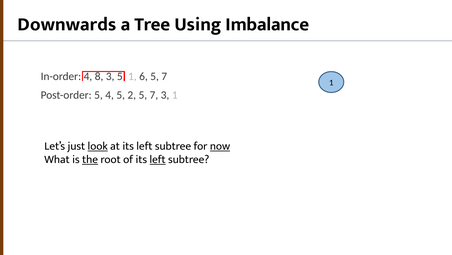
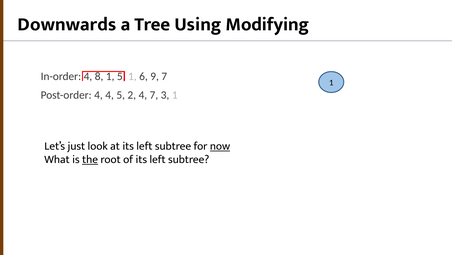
Imbalance: Imbalance -> Modifying
8 3: 3 -> 1
6 5: 5 -> 9
Post-order 5: 5 -> 4
2 5: 5 -> 4
look underline: present -> none
left at (158, 159) underline: present -> none
